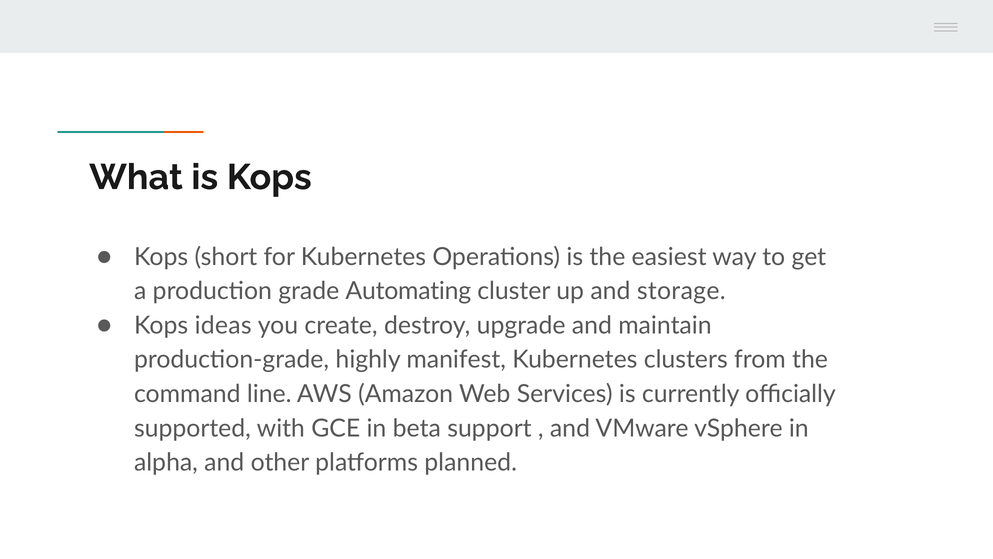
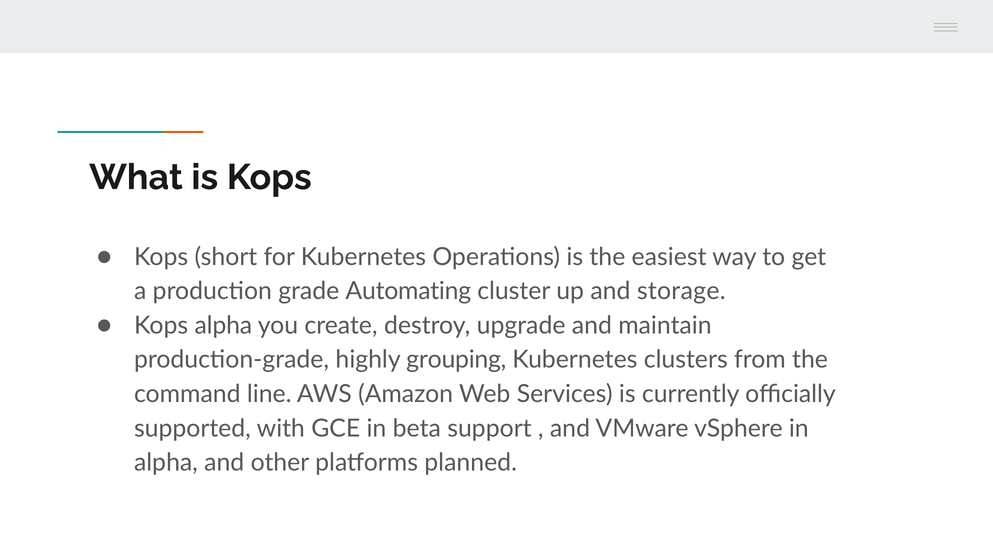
Kops ideas: ideas -> alpha
manifest: manifest -> grouping
